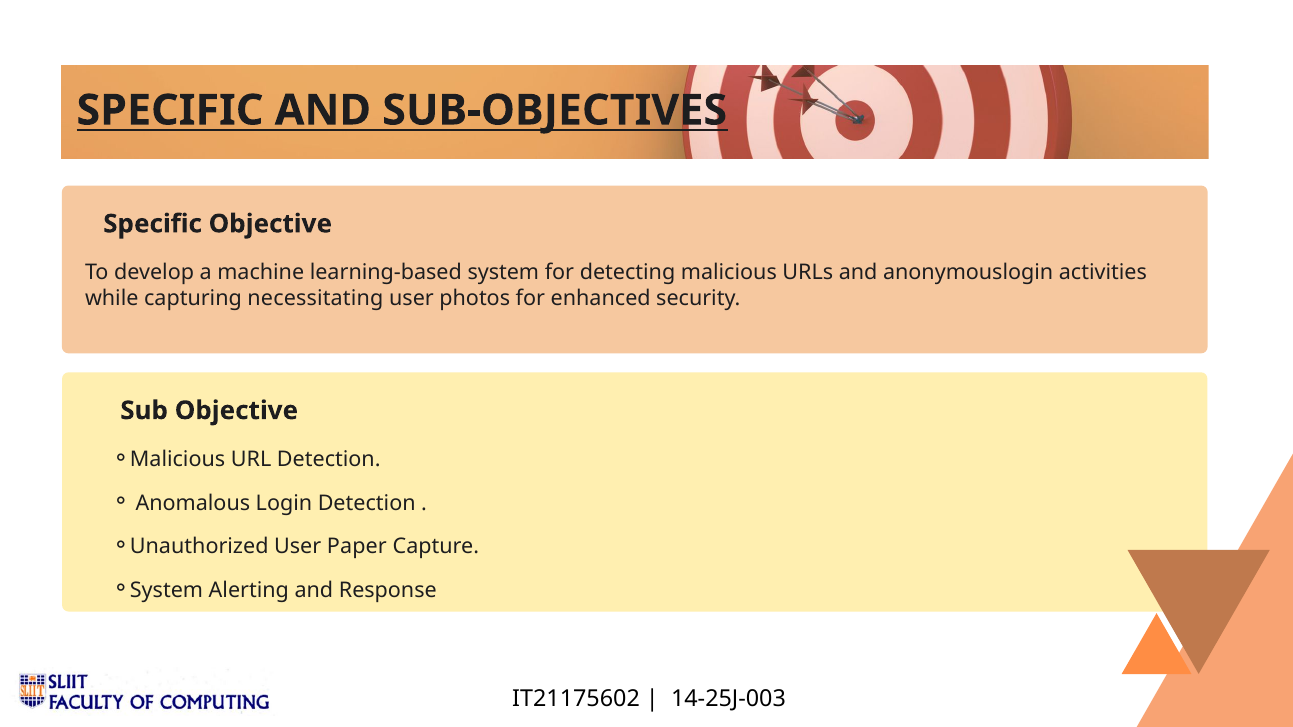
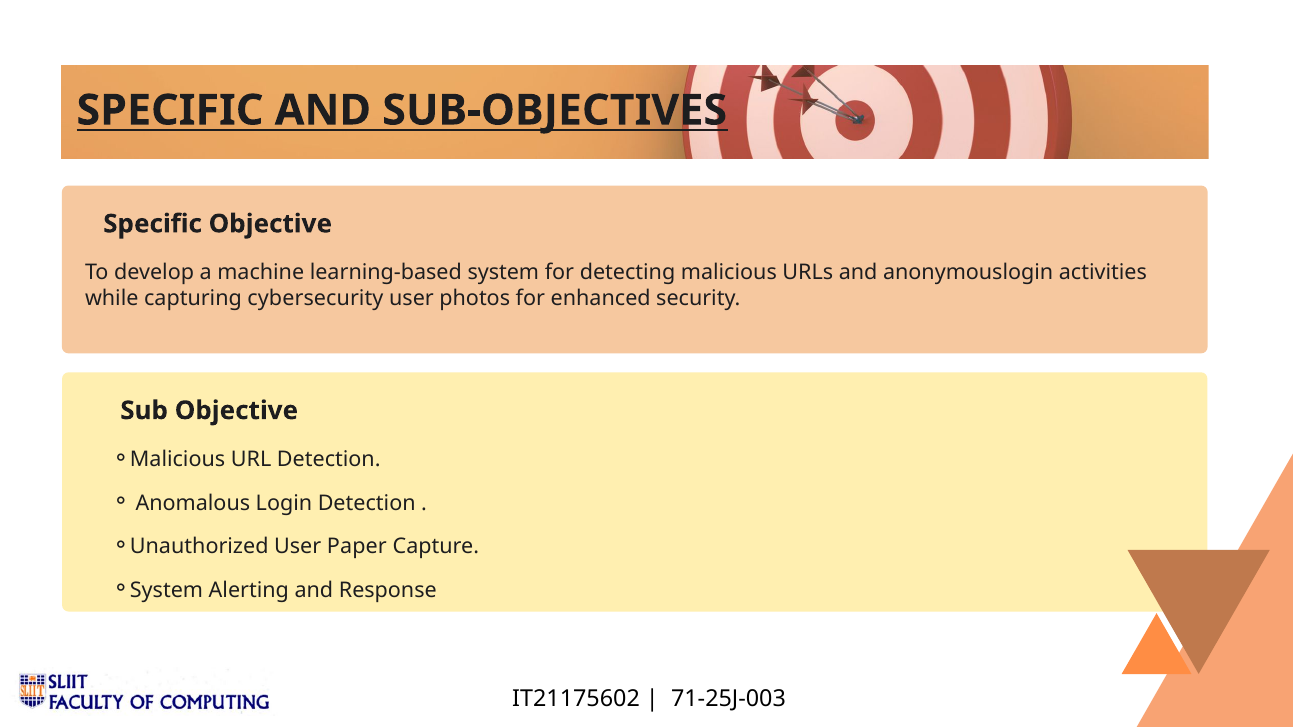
necessitating: necessitating -> cybersecurity
14-25J-003: 14-25J-003 -> 71-25J-003
